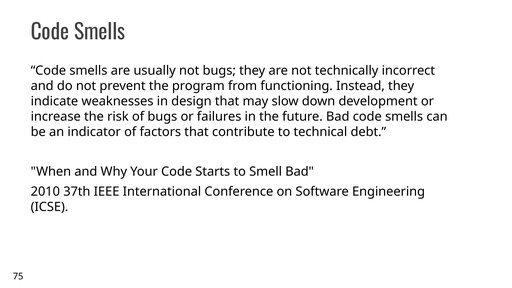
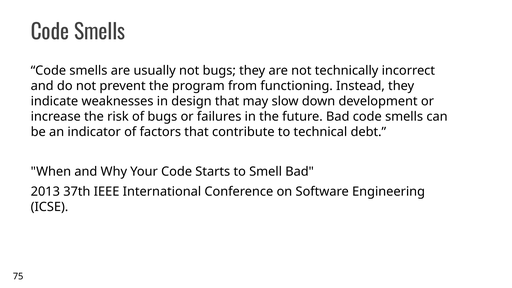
2010: 2010 -> 2013
